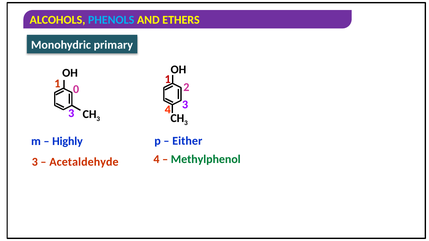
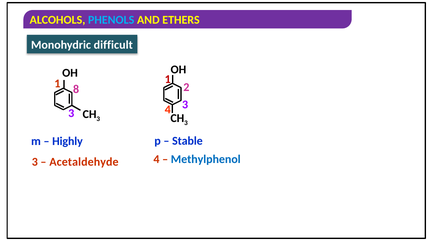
primary: primary -> difficult
0: 0 -> 8
Either: Either -> Stable
Methylphenol colour: green -> blue
